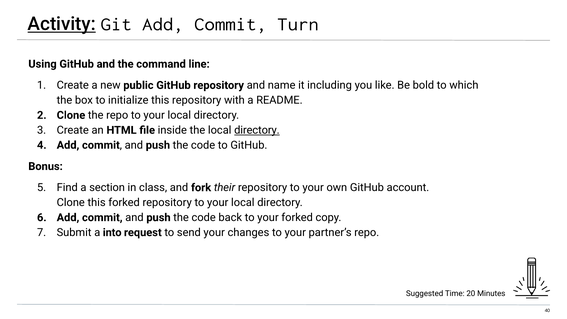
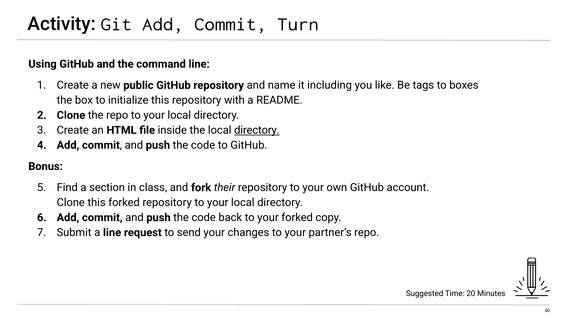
Activity underline: present -> none
bold: bold -> tags
which: which -> boxes
a into: into -> line
